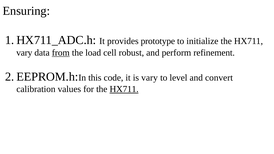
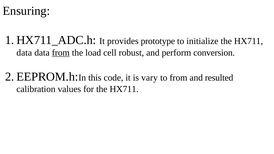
vary at (24, 53): vary -> data
refinement: refinement -> conversion
to level: level -> from
convert: convert -> resulted
HX711 at (124, 89) underline: present -> none
